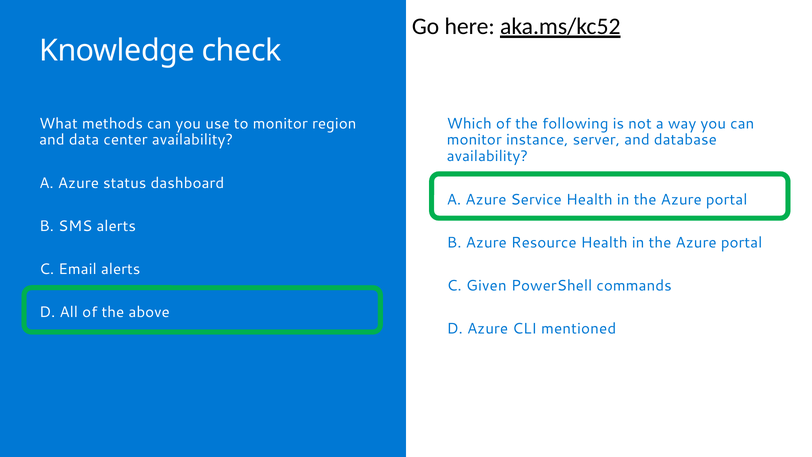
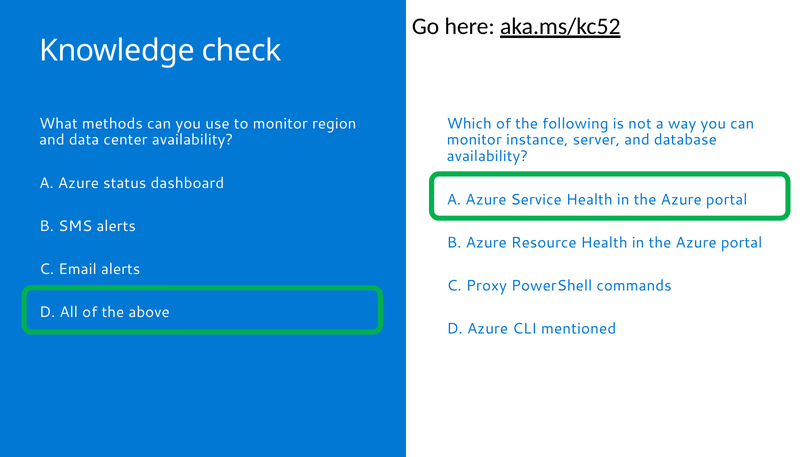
Given: Given -> Proxy
